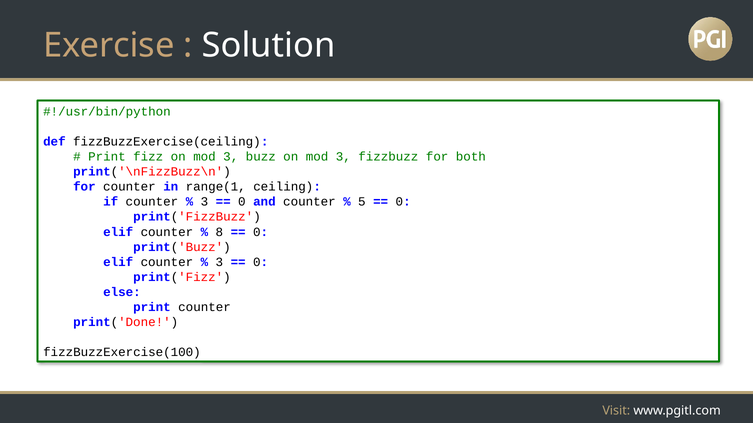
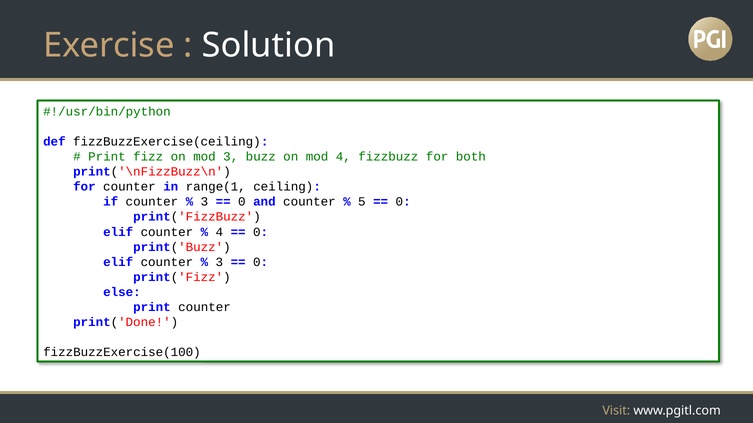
buzz on mod 3: 3 -> 4
8 at (219, 232): 8 -> 4
